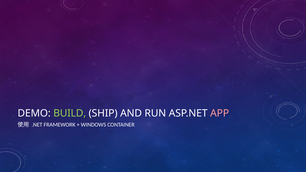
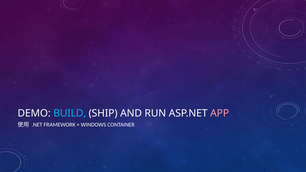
BUILD colour: light green -> light blue
